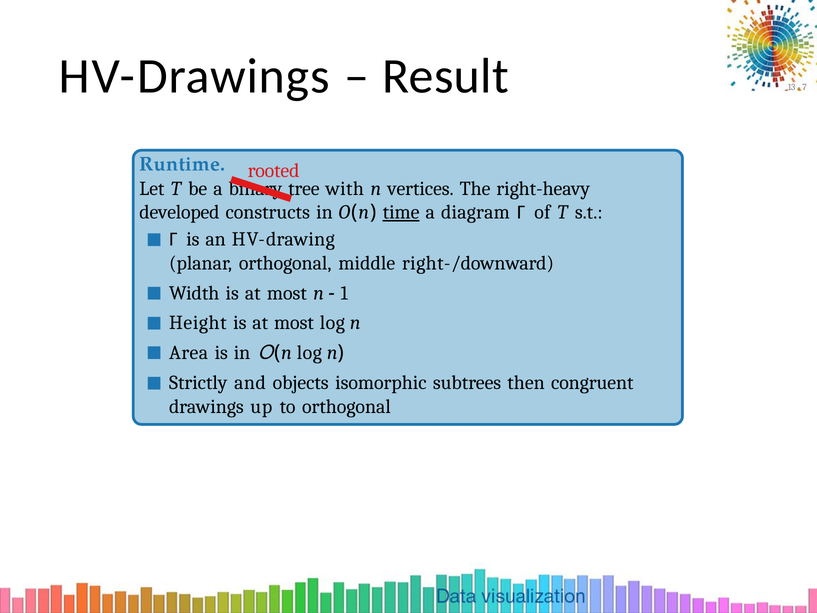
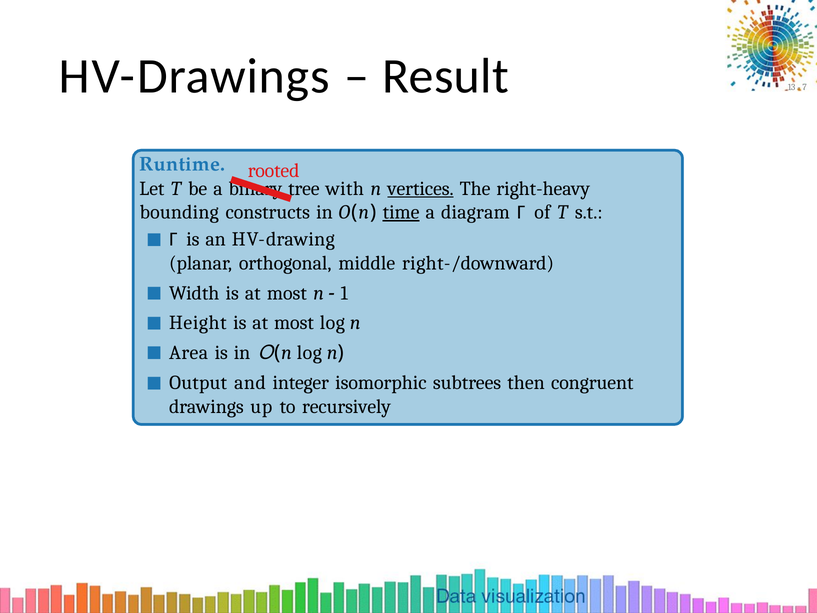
vertices underline: none -> present
developed: developed -> bounding
Strictly: Strictly -> Output
objects: objects -> integer
to orthogonal: orthogonal -> recursively
